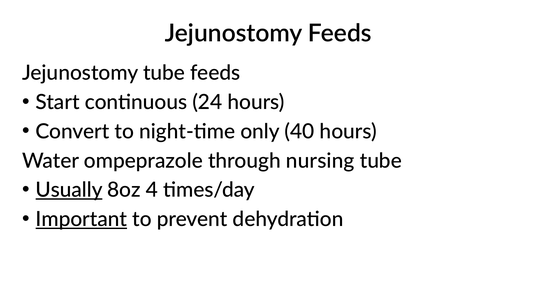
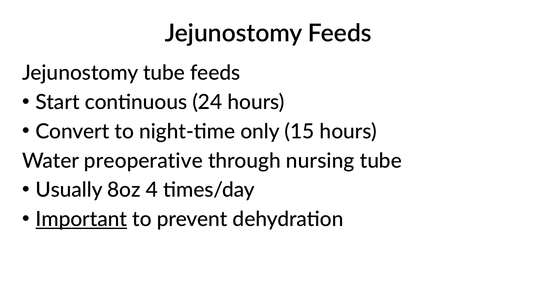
40: 40 -> 15
ompeprazole: ompeprazole -> preoperative
Usually underline: present -> none
